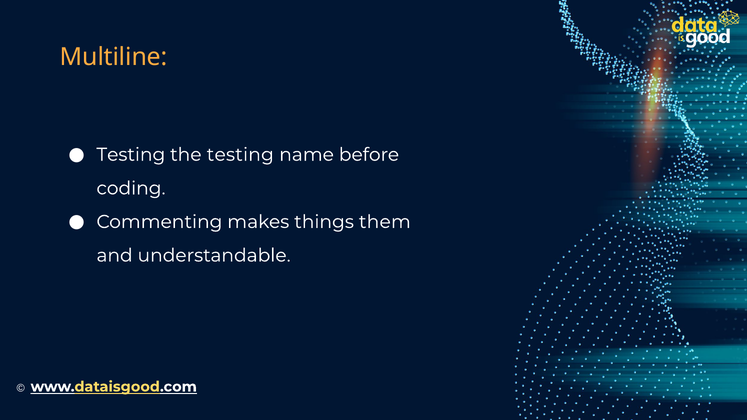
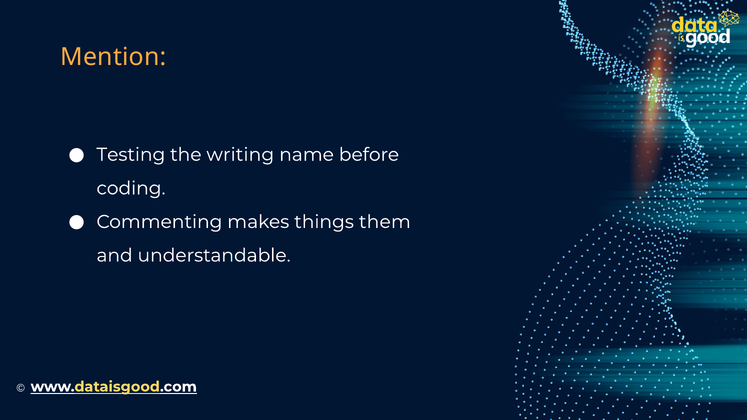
Multiline: Multiline -> Mention
the testing: testing -> writing
